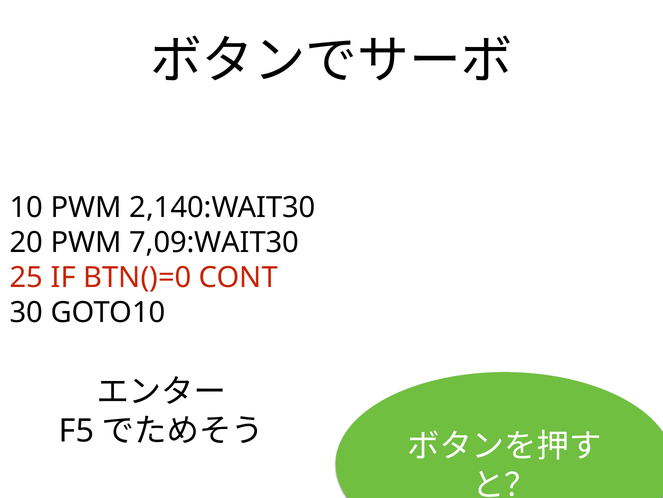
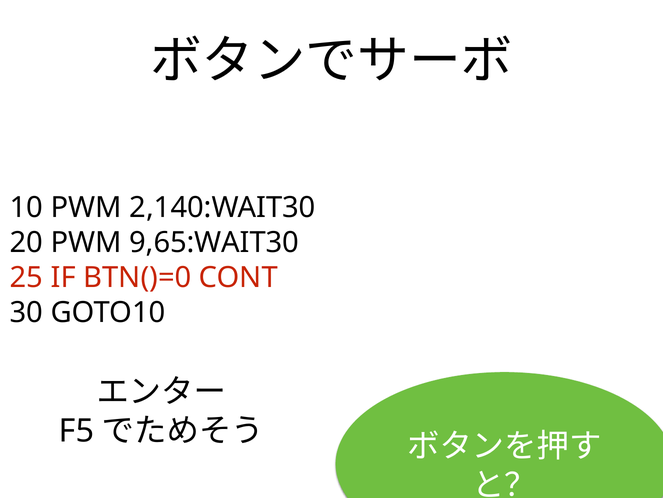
7,09:WAIT30: 7,09:WAIT30 -> 9,65:WAIT30
